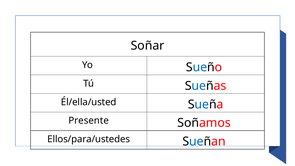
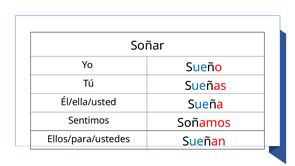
Presente: Presente -> Sentimos
